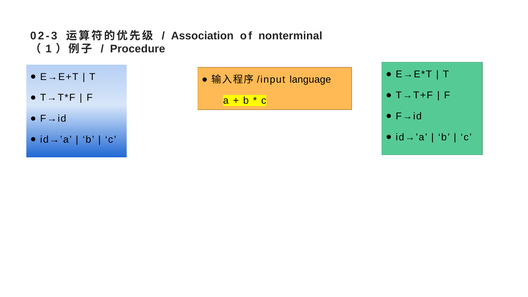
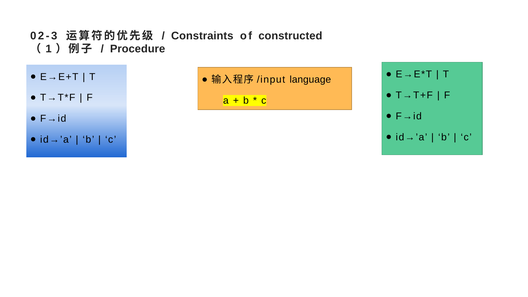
Association: Association -> Constraints
nonterminal: nonterminal -> constructed
